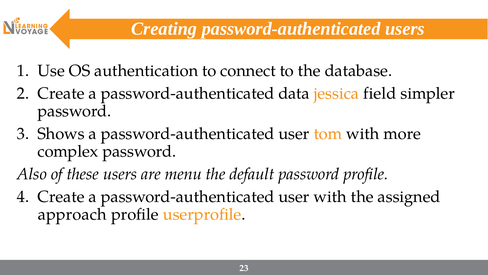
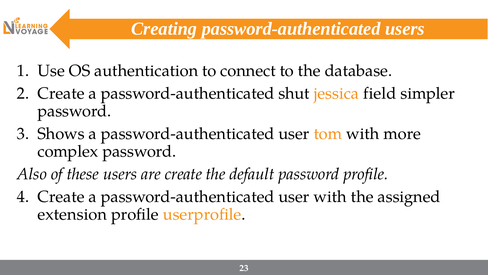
data: data -> shut
are menu: menu -> create
approach: approach -> extension
